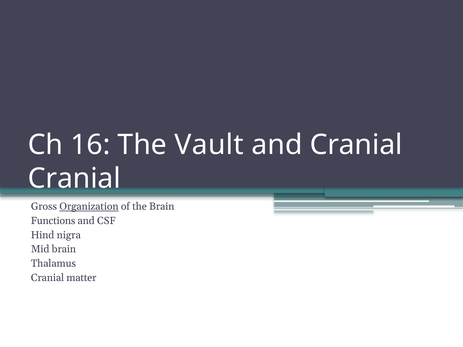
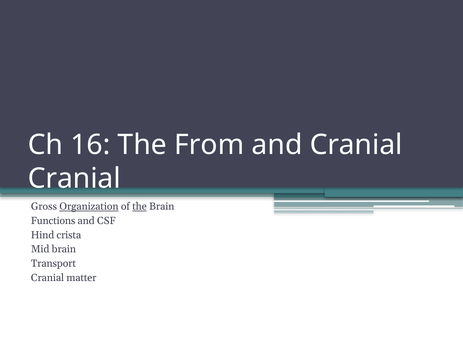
Vault: Vault -> From
the at (140, 207) underline: none -> present
nigra: nigra -> crista
Thalamus: Thalamus -> Transport
